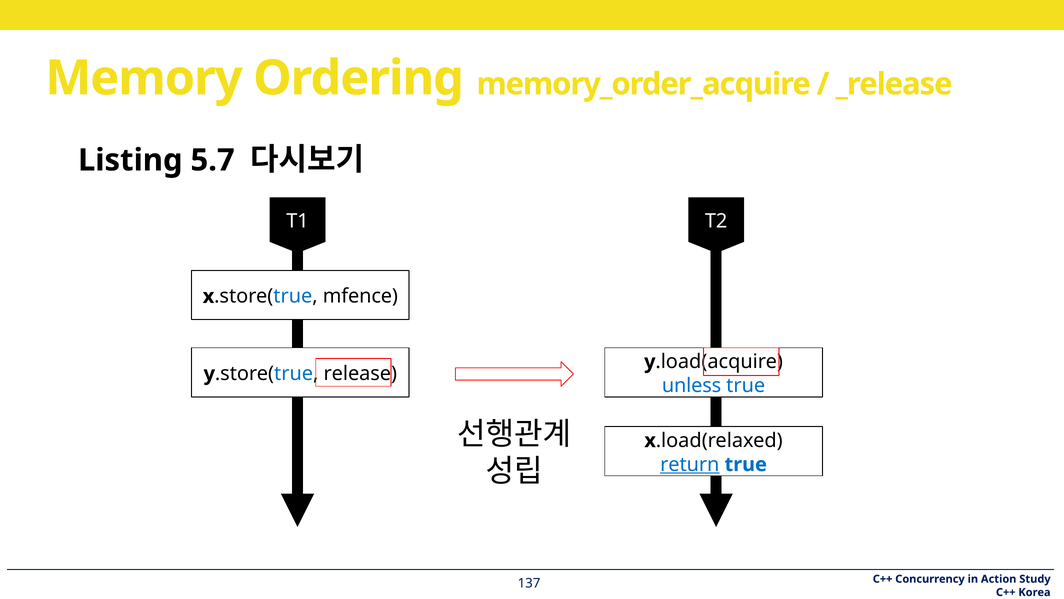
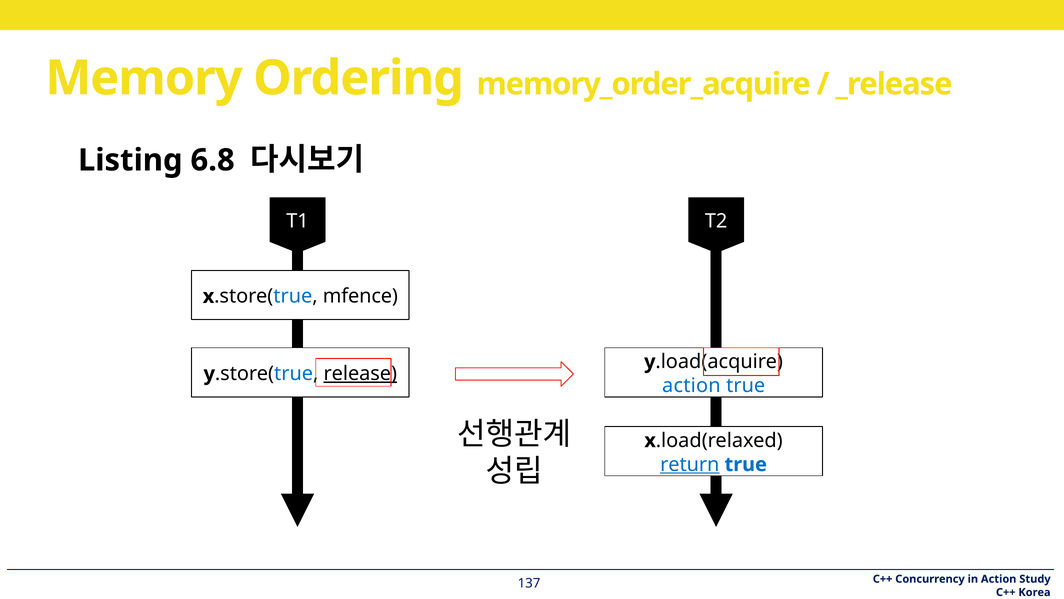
5.7: 5.7 -> 6.8
release underline: none -> present
unless at (692, 385): unless -> action
